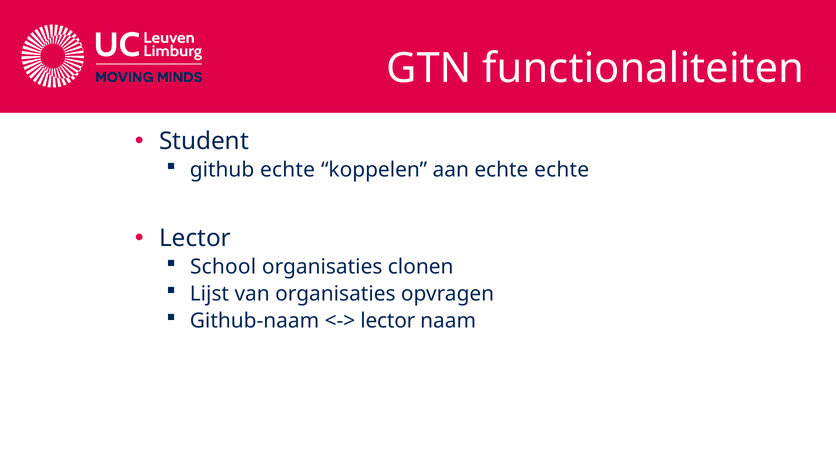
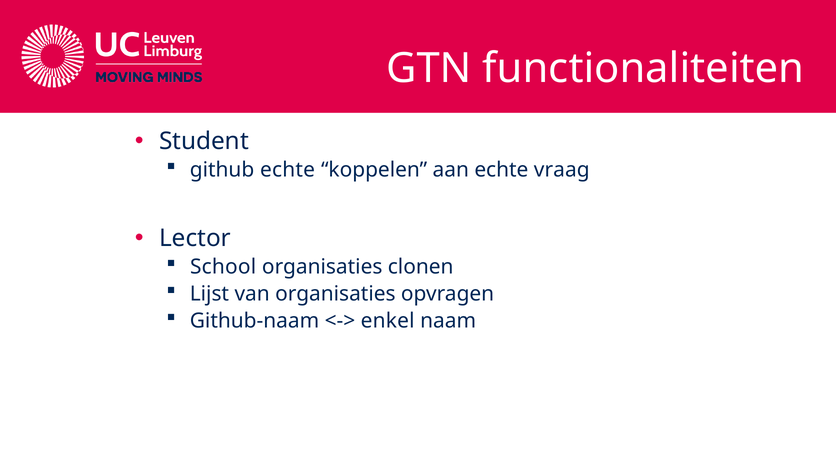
echte echte: echte -> vraag
lector at (388, 321): lector -> enkel
